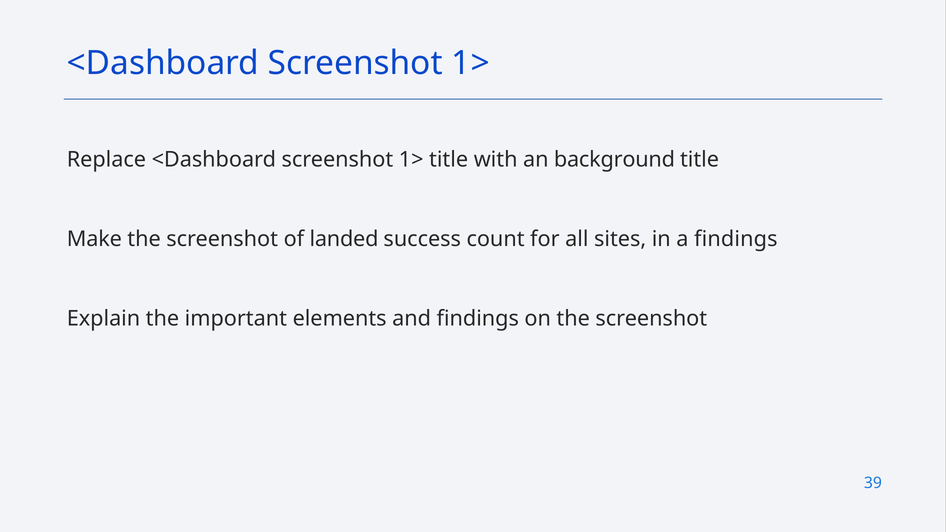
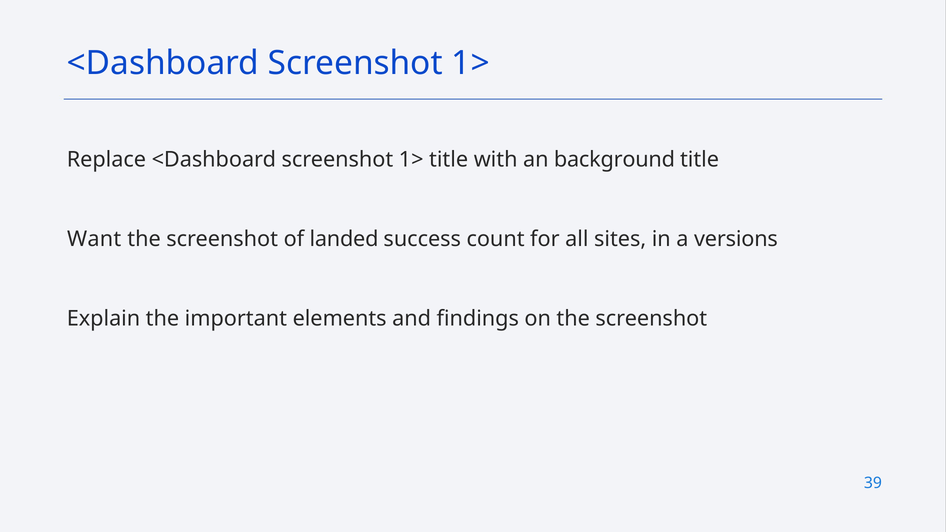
Make: Make -> Want
a findings: findings -> versions
